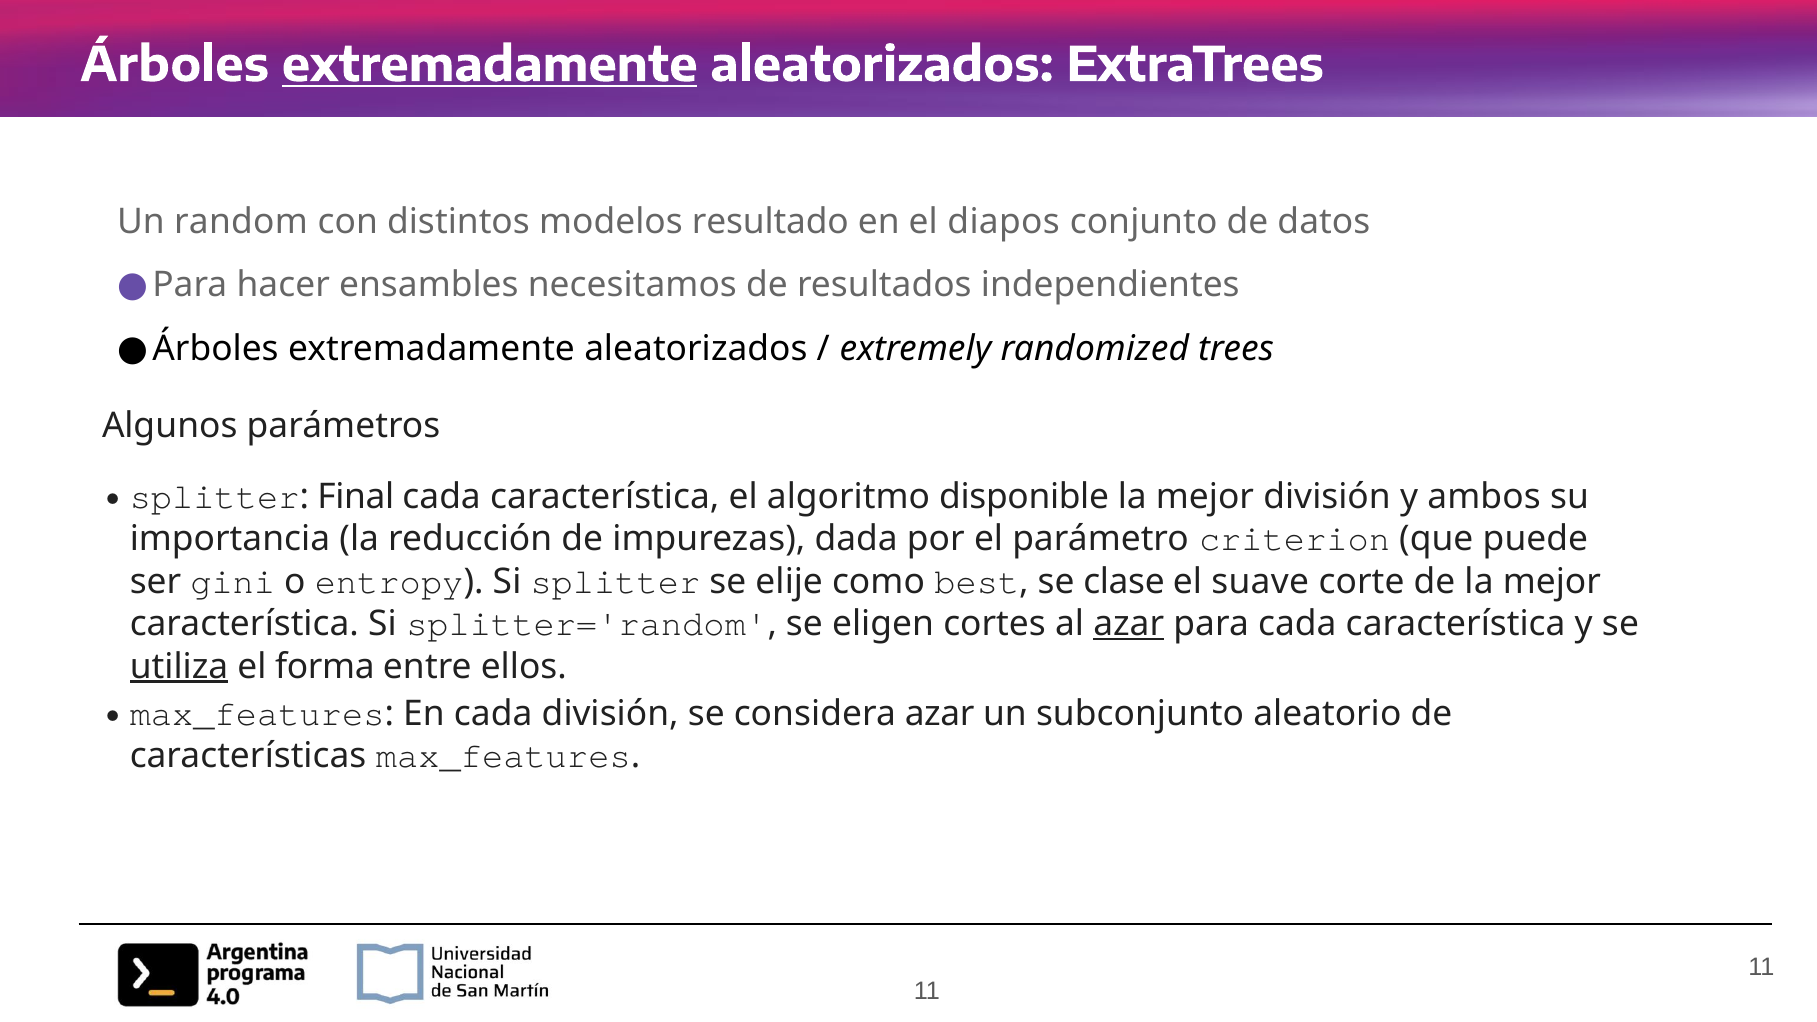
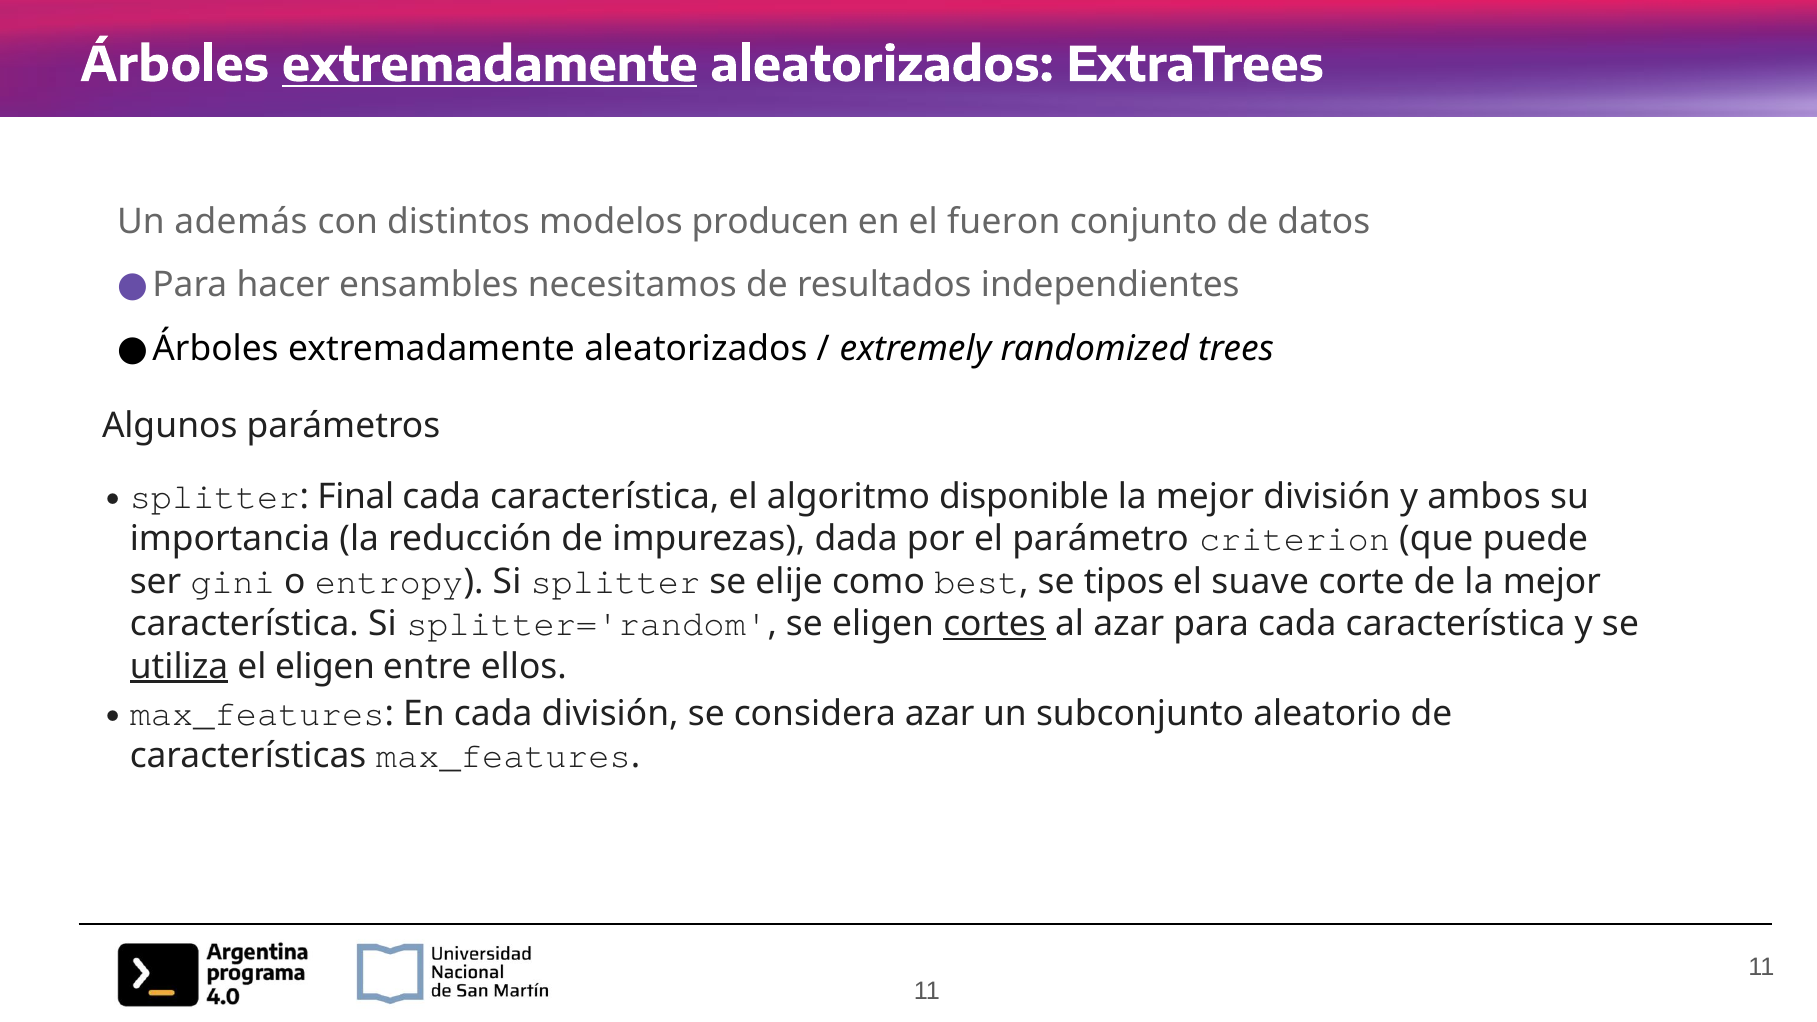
random: random -> además
resultado: resultado -> producen
diapos: diapos -> fueron
clase: clase -> tipos
cortes underline: none -> present
azar at (1129, 624) underline: present -> none
el forma: forma -> eligen
